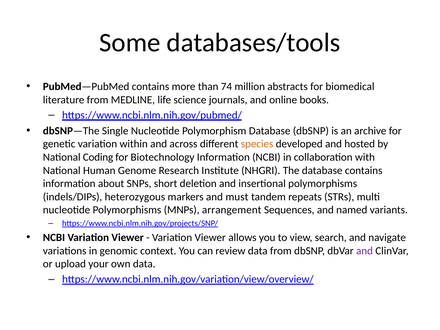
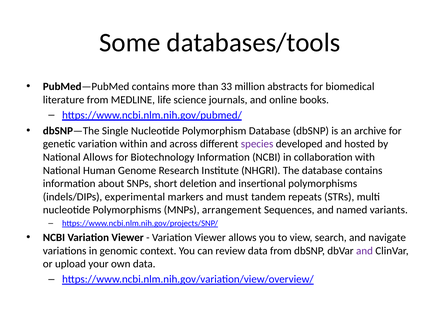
74: 74 -> 33
species colour: orange -> purple
National Coding: Coding -> Allows
heterozygous: heterozygous -> experimental
